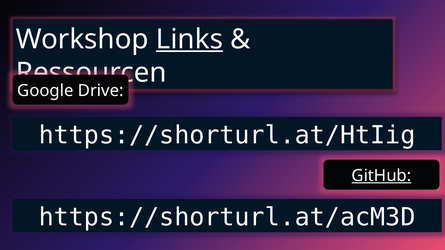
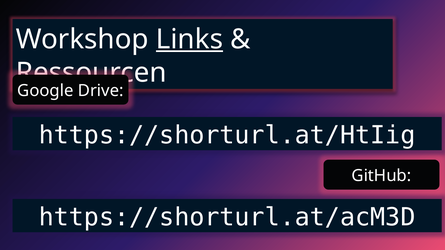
GitHub underline: present -> none
